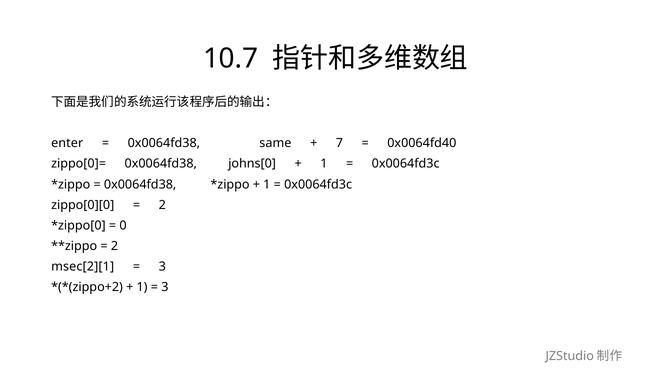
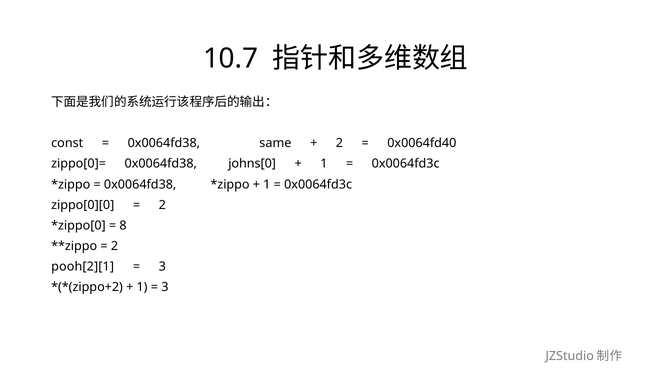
enter: enter -> const
7 at (339, 143): 7 -> 2
0: 0 -> 8
msec[2][1: msec[2][1 -> pooh[2][1
